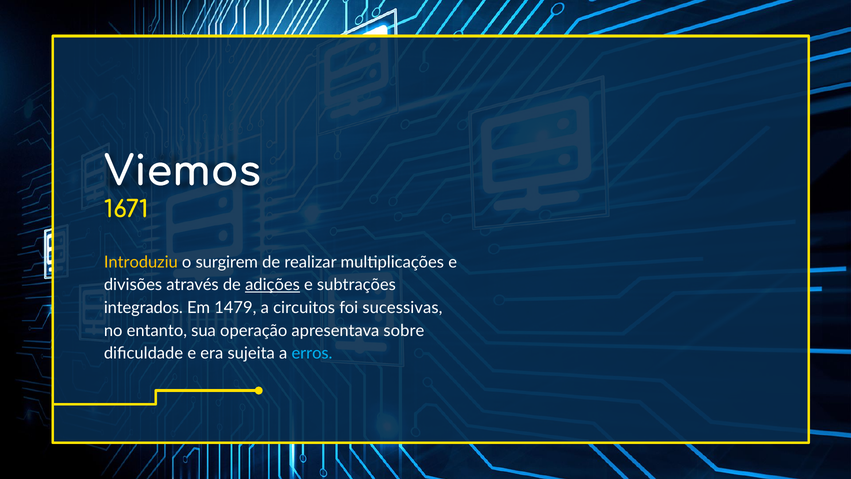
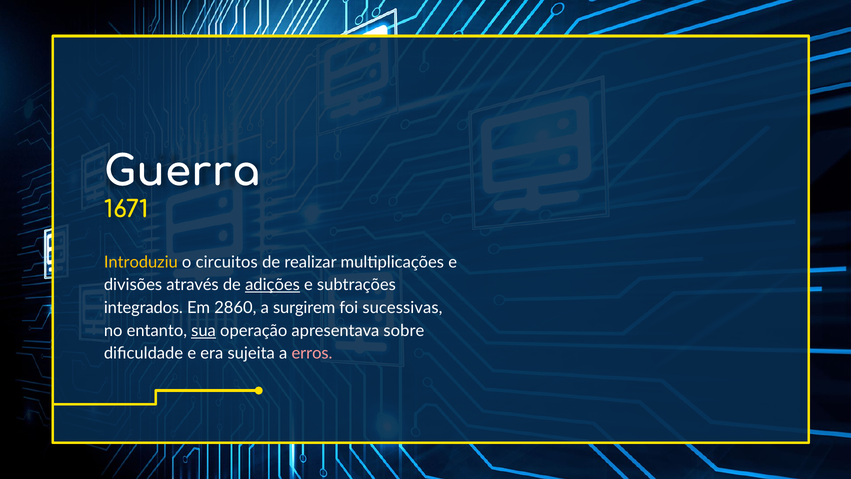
Viemos: Viemos -> Guerra
surgirem: surgirem -> circuitos
1479: 1479 -> 2860
circuitos: circuitos -> surgirem
sua underline: none -> present
erros colour: light blue -> pink
